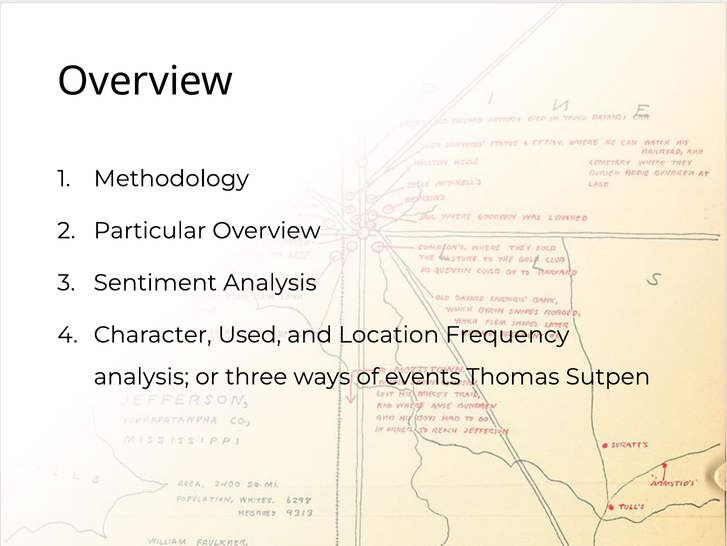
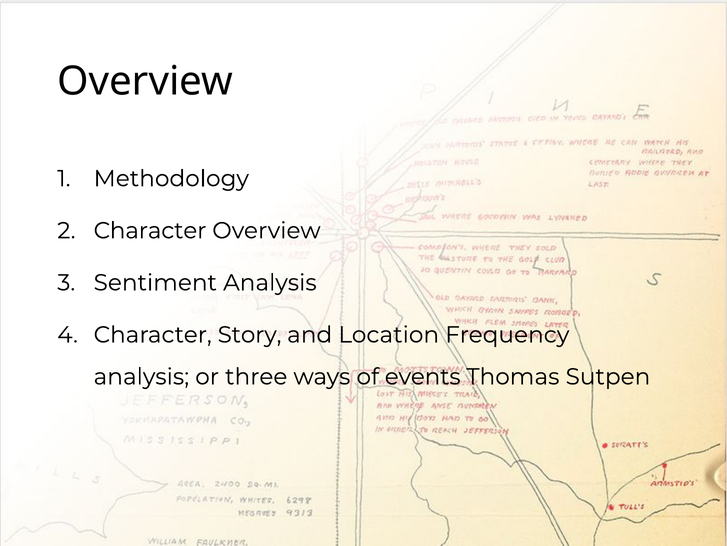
Particular at (150, 230): Particular -> Character
Used: Used -> Story
